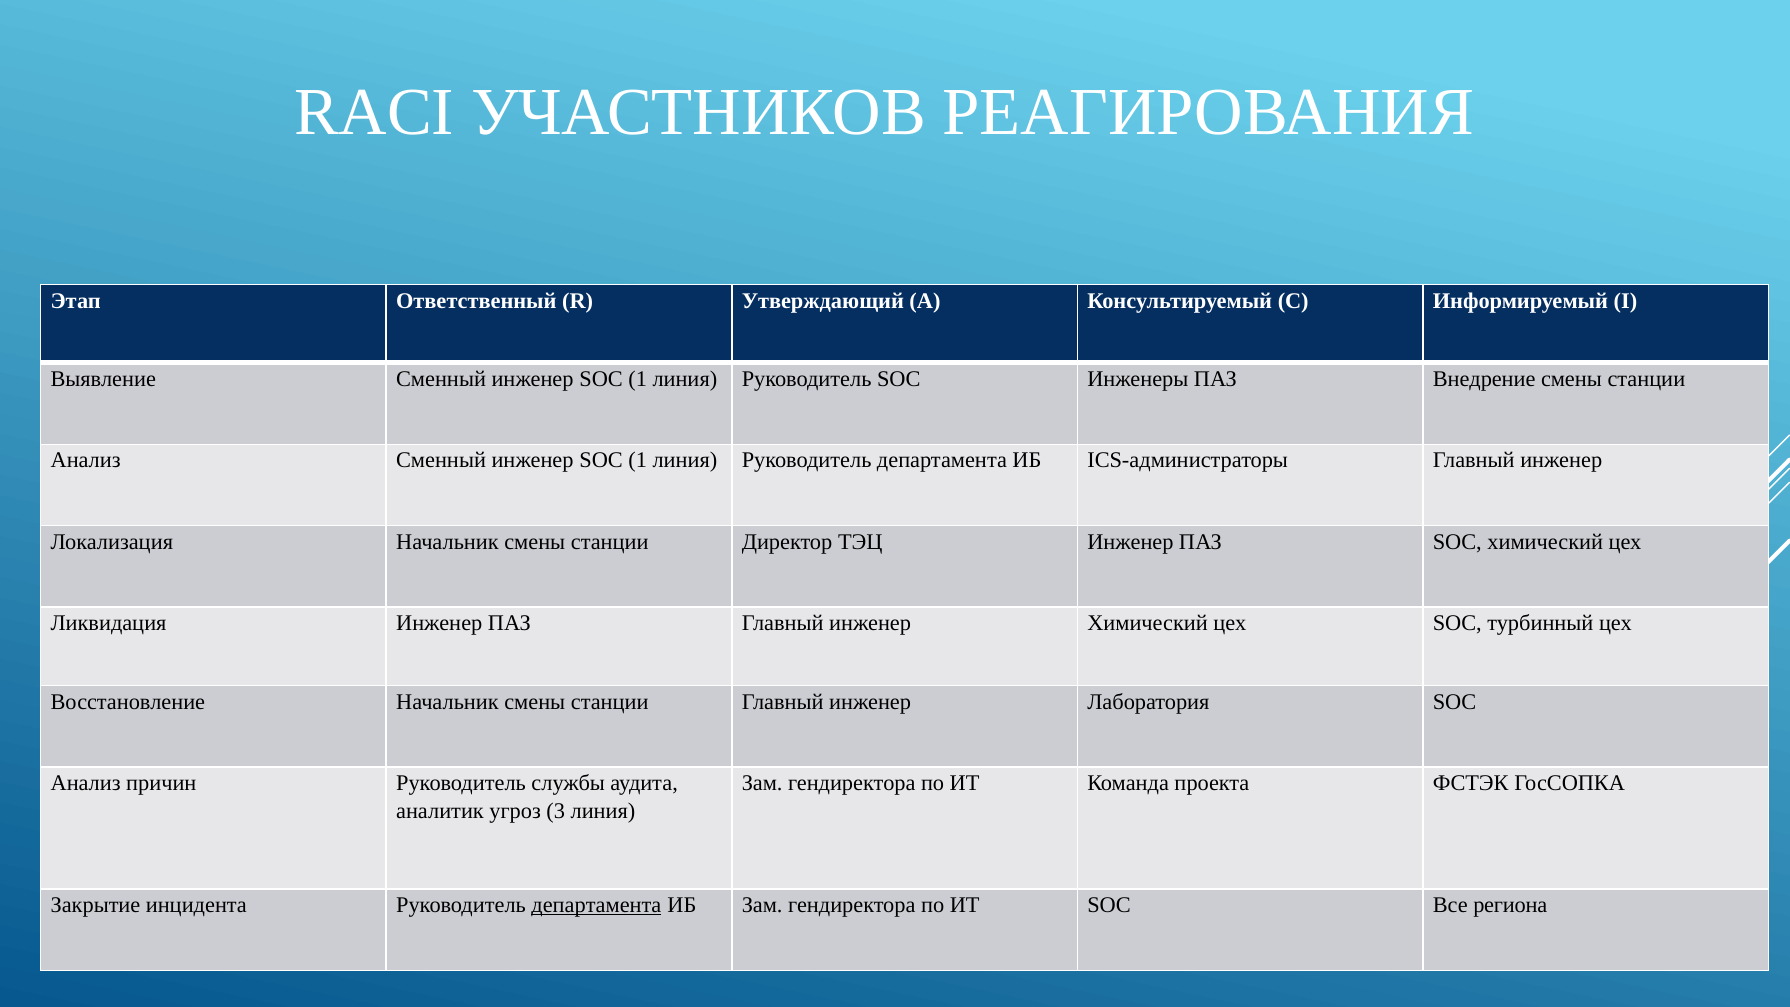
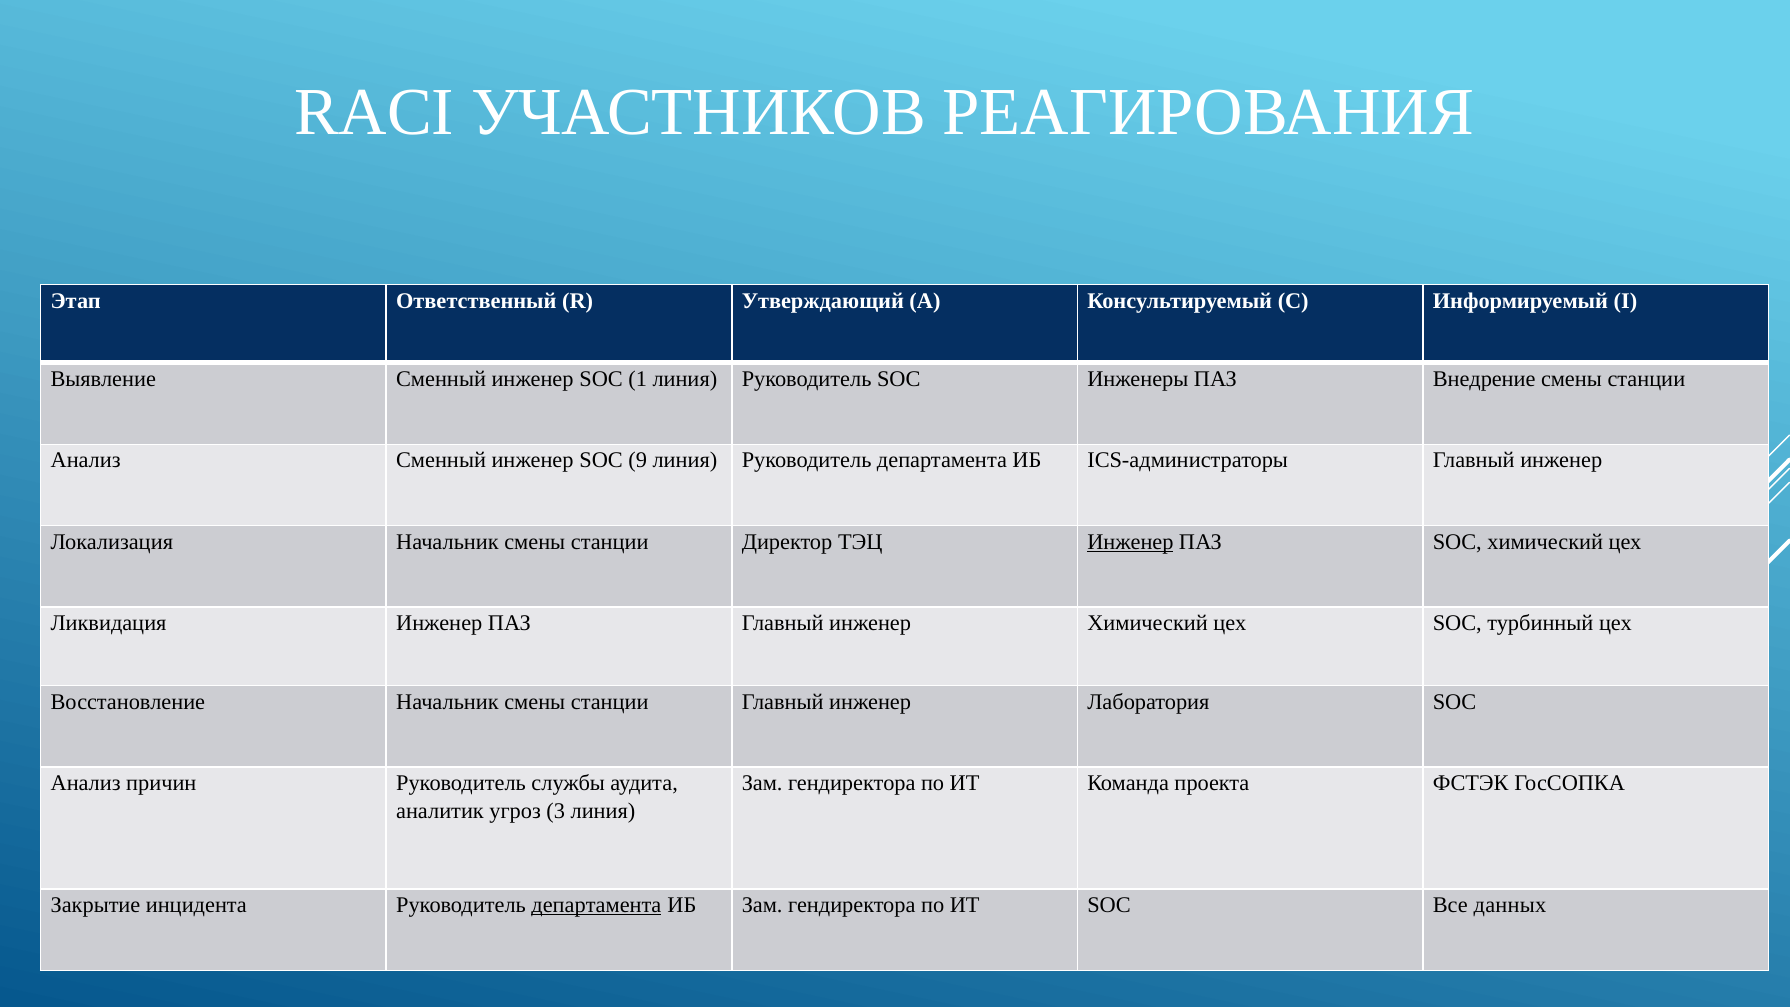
1 at (638, 460): 1 -> 9
Инженер at (1130, 542) underline: none -> present
региона: региона -> данных
